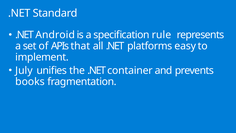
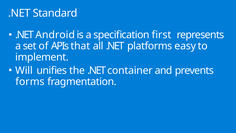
rule: rule -> first
July: July -> Will
books: books -> forms
